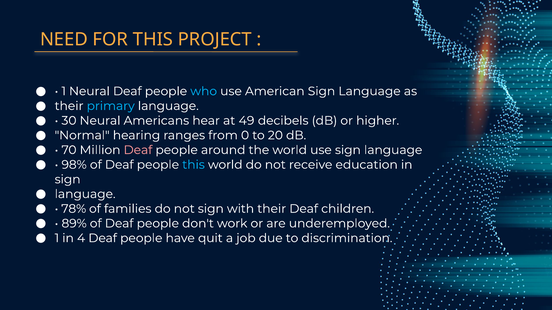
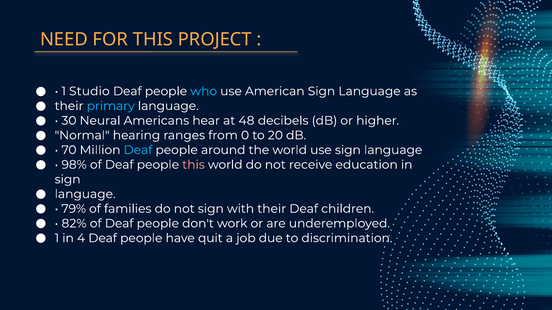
1 Neural: Neural -> Studio
49: 49 -> 48
Deaf at (138, 150) colour: pink -> light blue
this at (194, 165) colour: light blue -> pink
78%: 78% -> 79%
89%: 89% -> 82%
